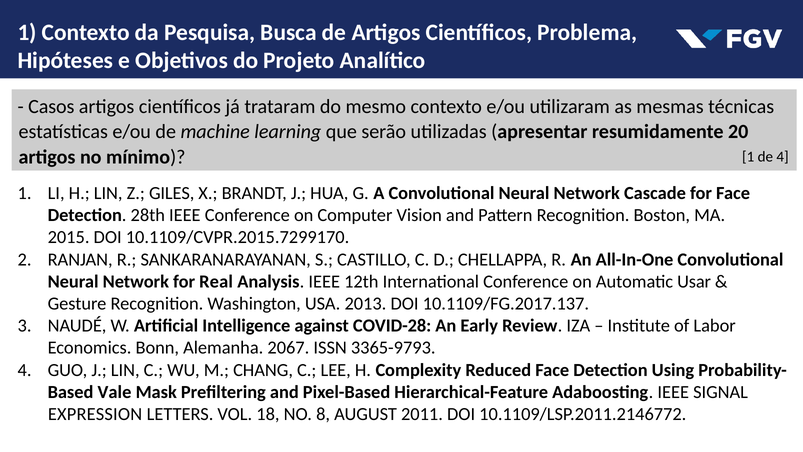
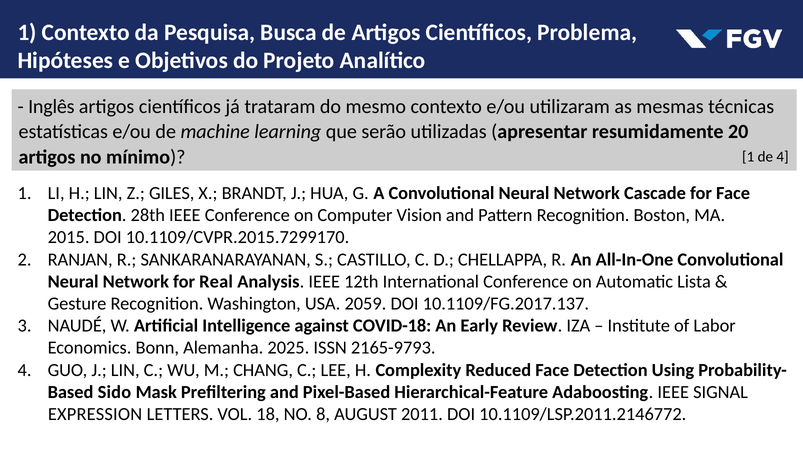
Casos: Casos -> Inglês
Usar: Usar -> Lista
2013: 2013 -> 2059
COVID-28: COVID-28 -> COVID-18
2067: 2067 -> 2025
3365-9793: 3365-9793 -> 2165-9793
Vale: Vale -> Sido
